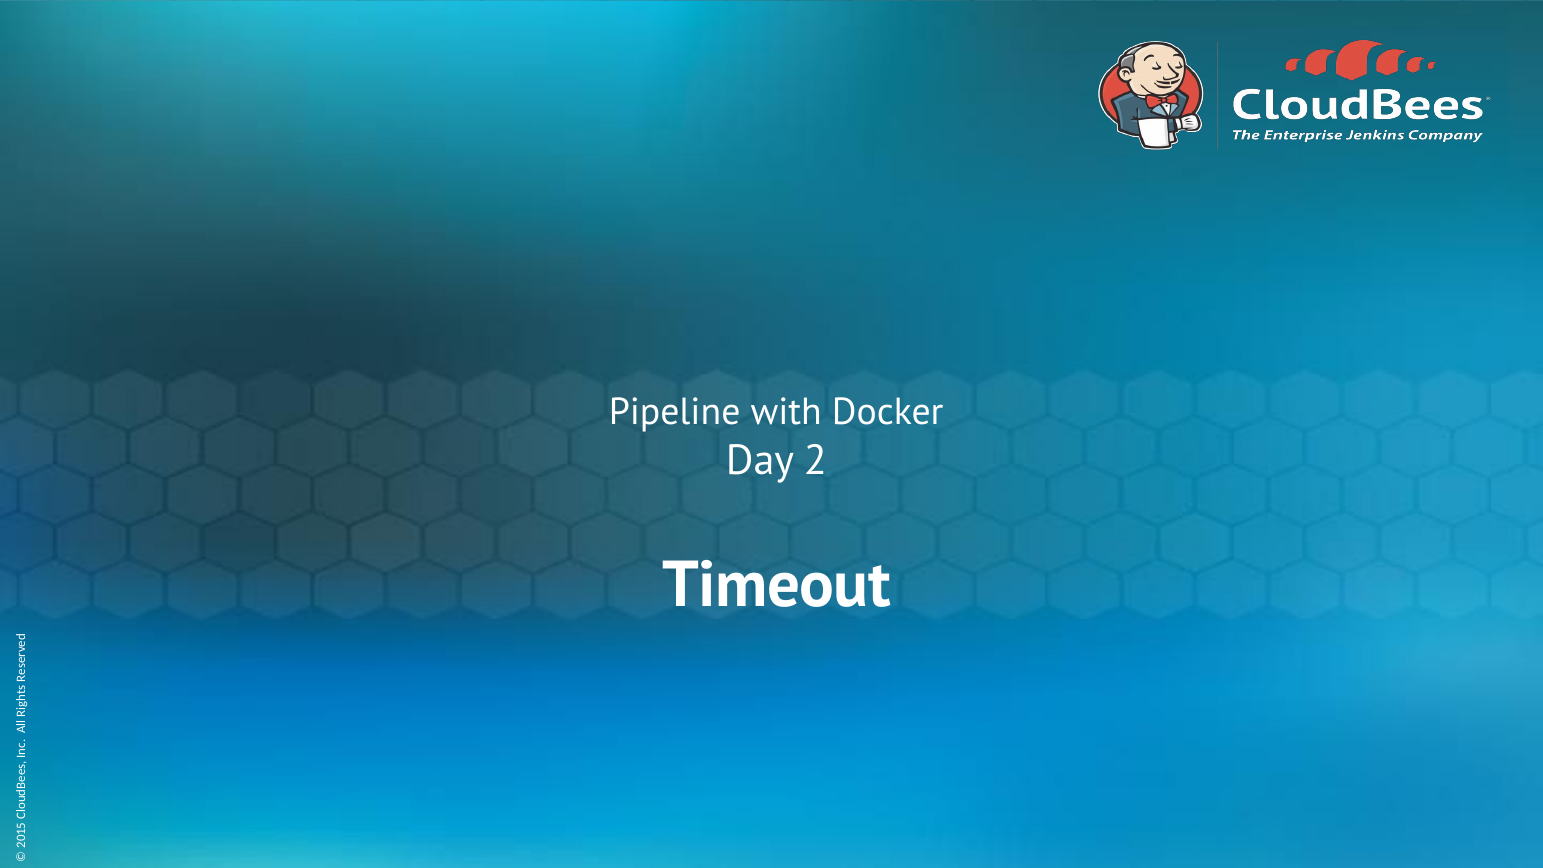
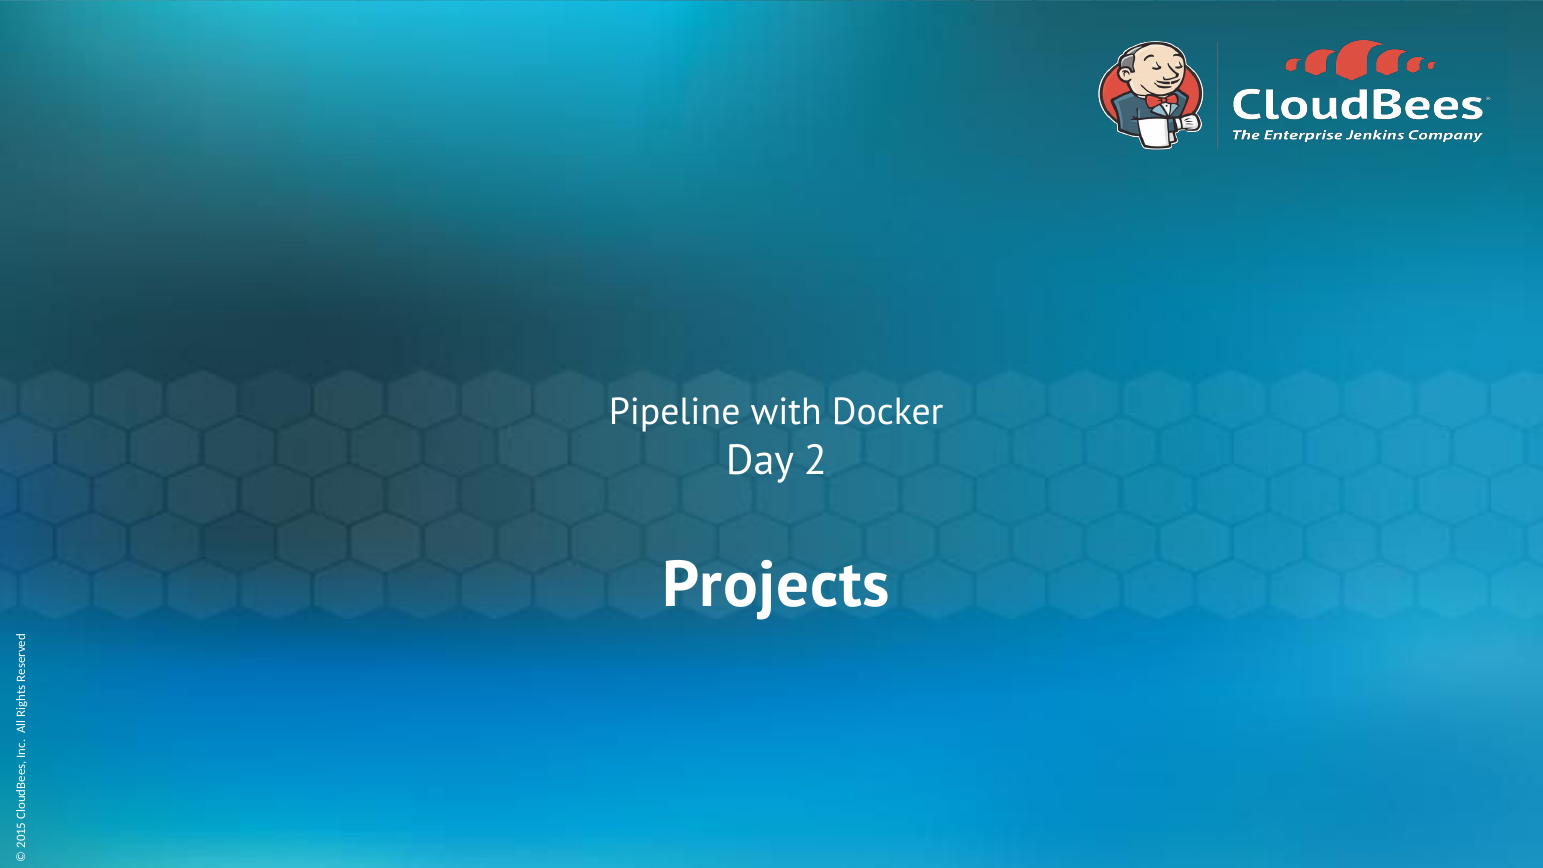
Timeout: Timeout -> Projects
